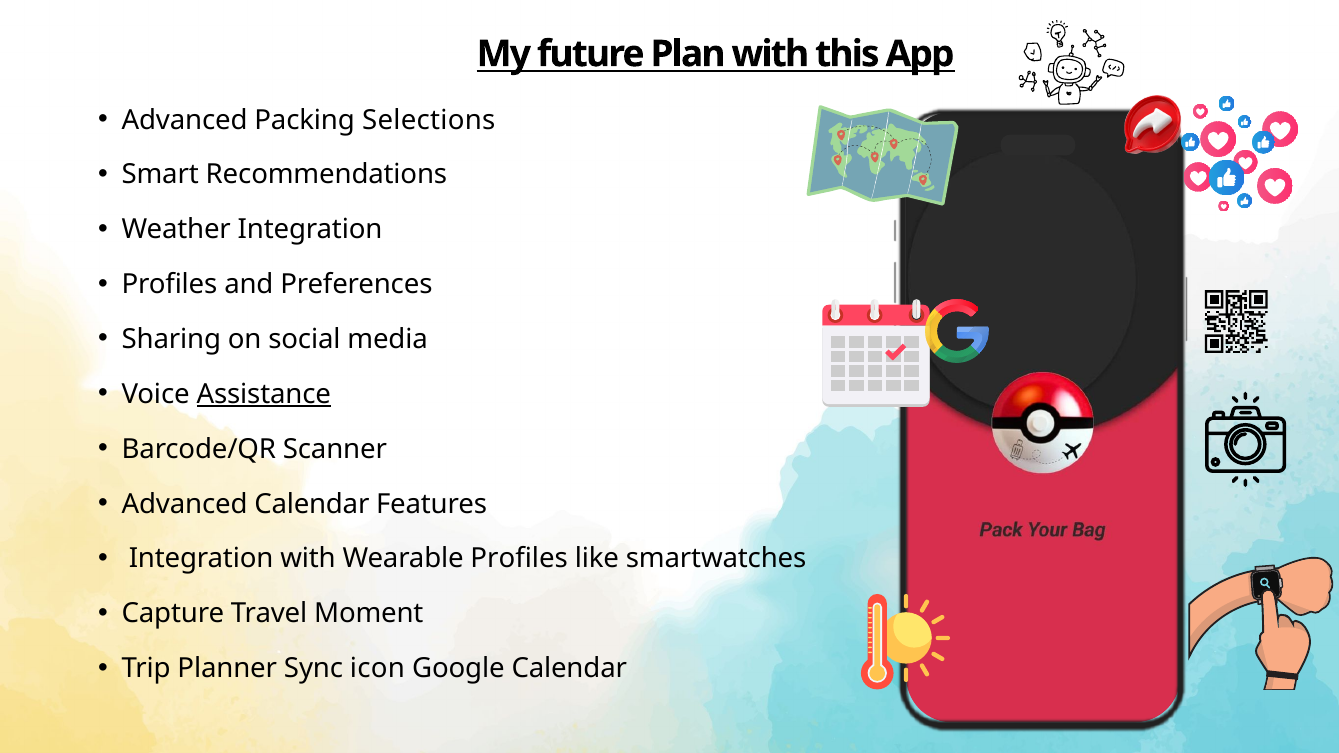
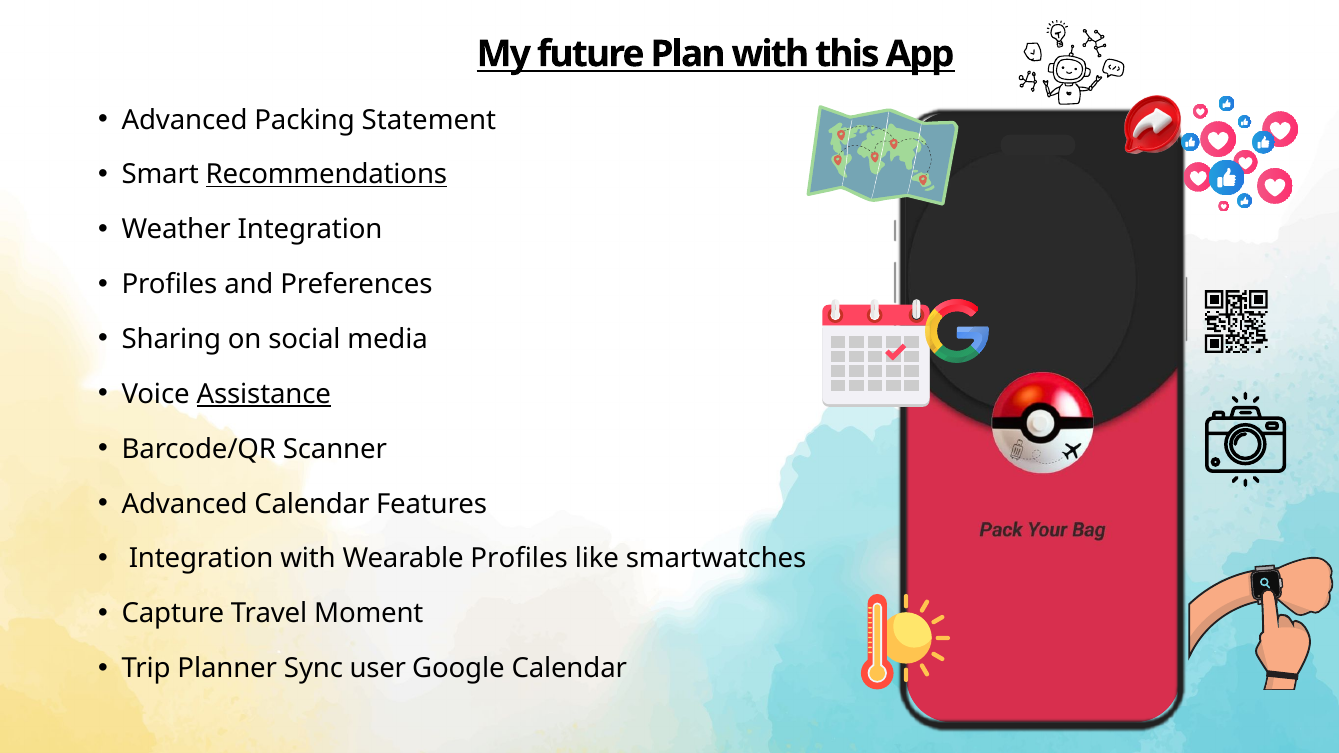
Selections: Selections -> Statement
Recommendations underline: none -> present
icon: icon -> user
